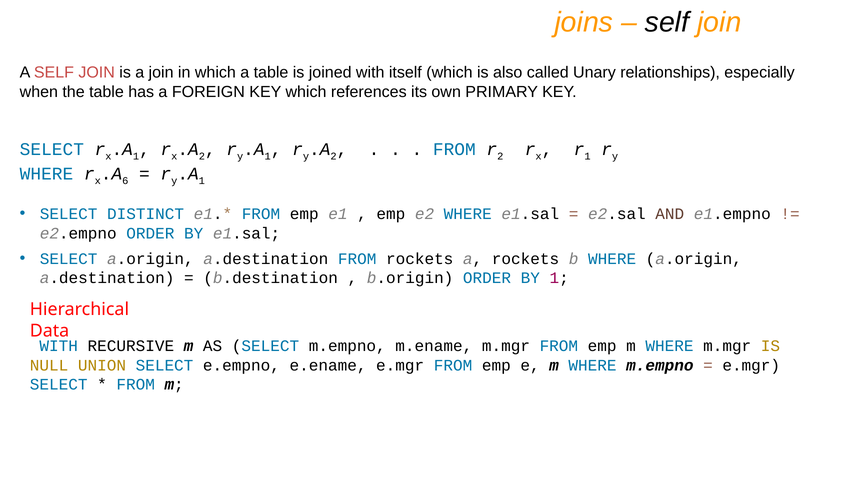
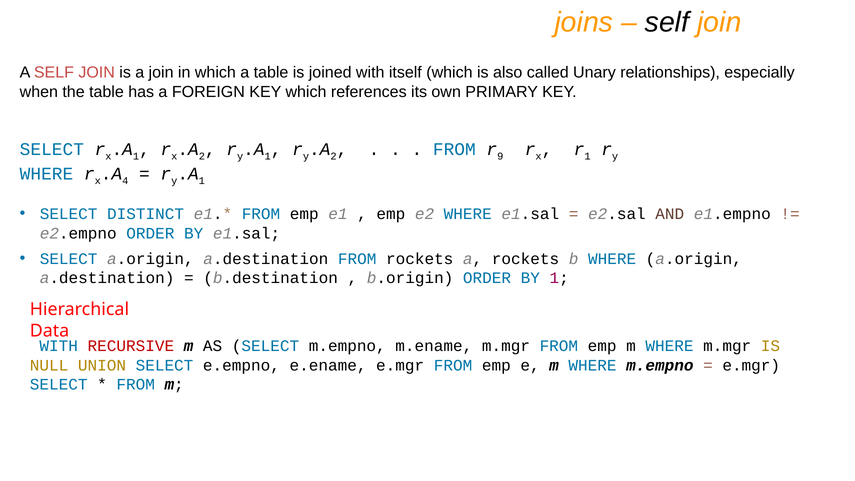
2 at (500, 156): 2 -> 9
6: 6 -> 4
RECURSIVE colour: black -> red
